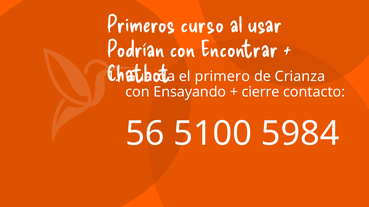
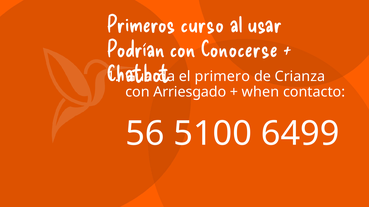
Encontrar: Encontrar -> Conocerse
Ensayando: Ensayando -> Arriesgado
cierre: cierre -> when
5984: 5984 -> 6499
